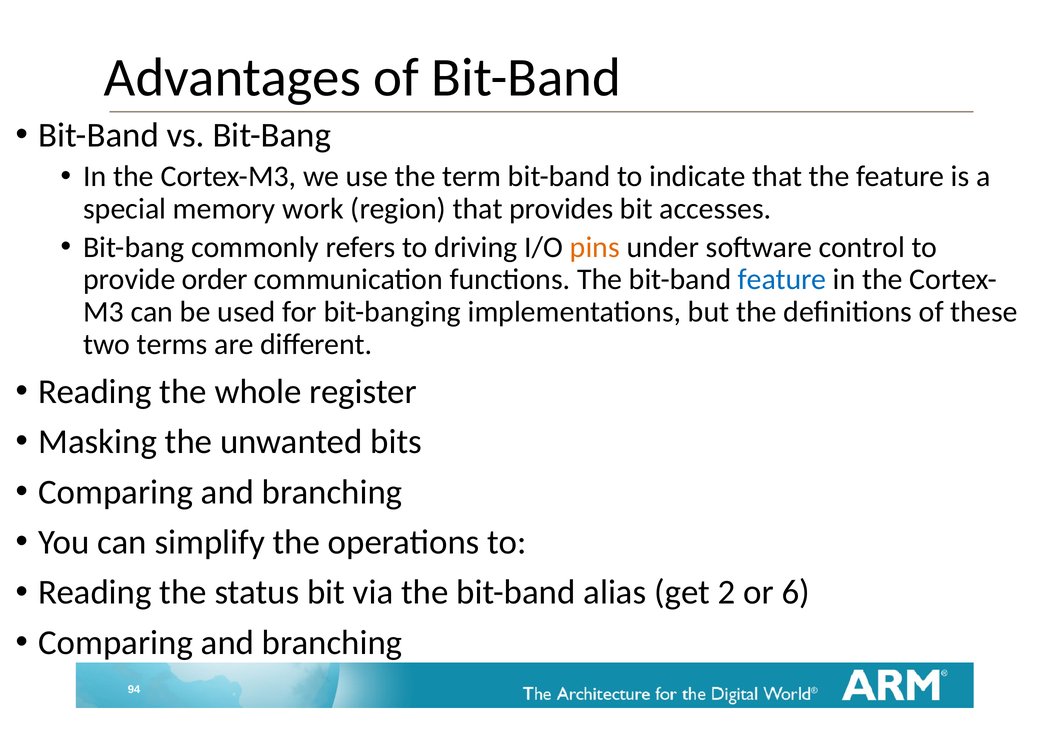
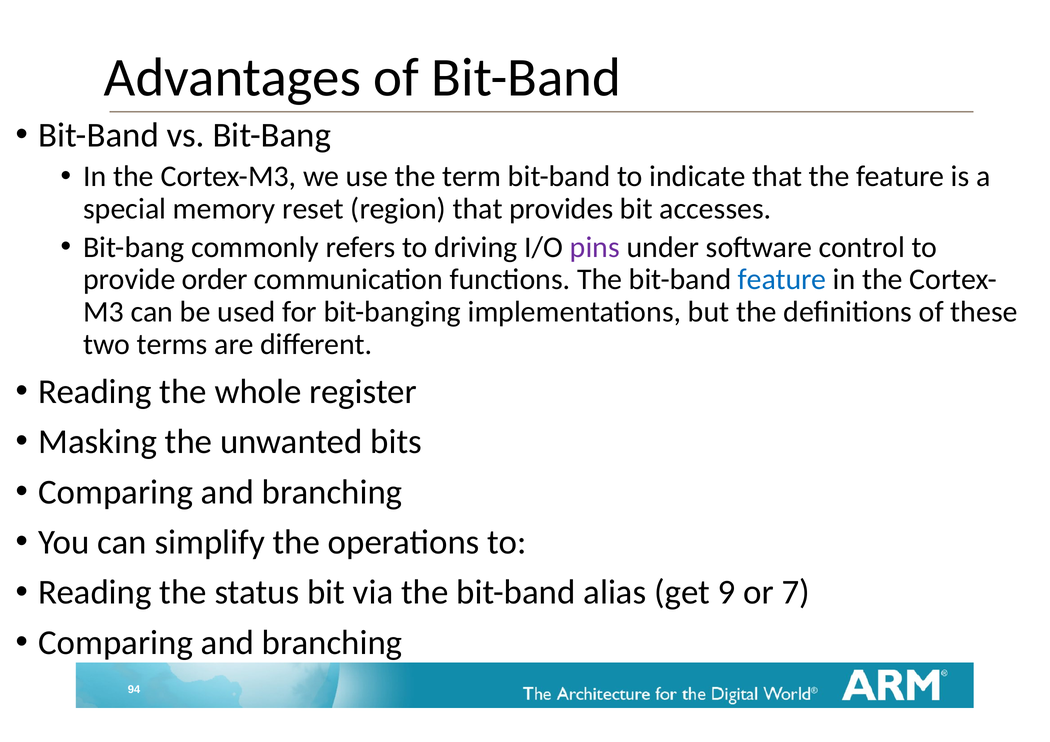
work: work -> reset
pins colour: orange -> purple
2: 2 -> 9
6: 6 -> 7
